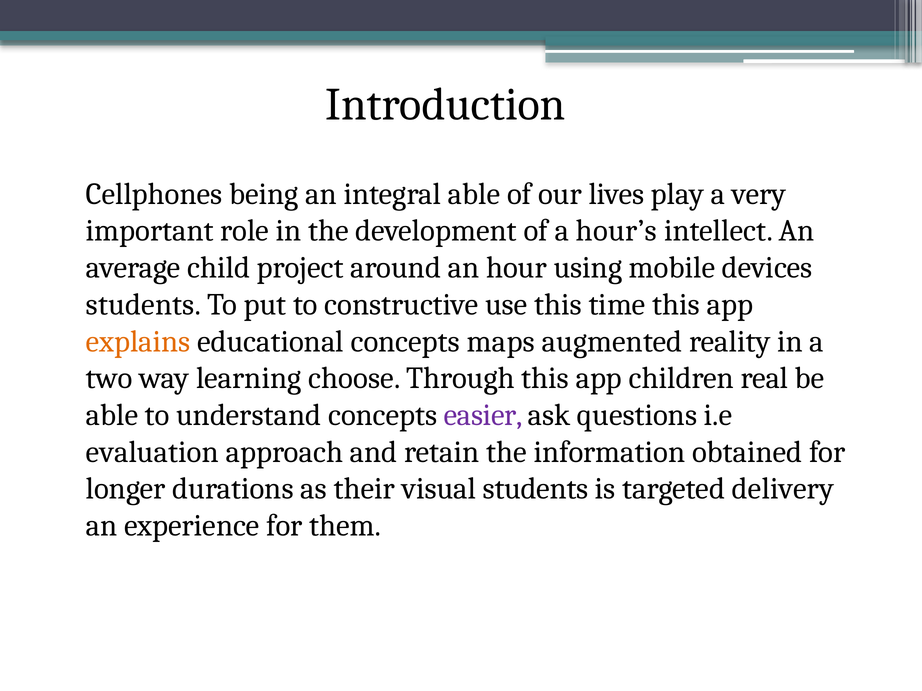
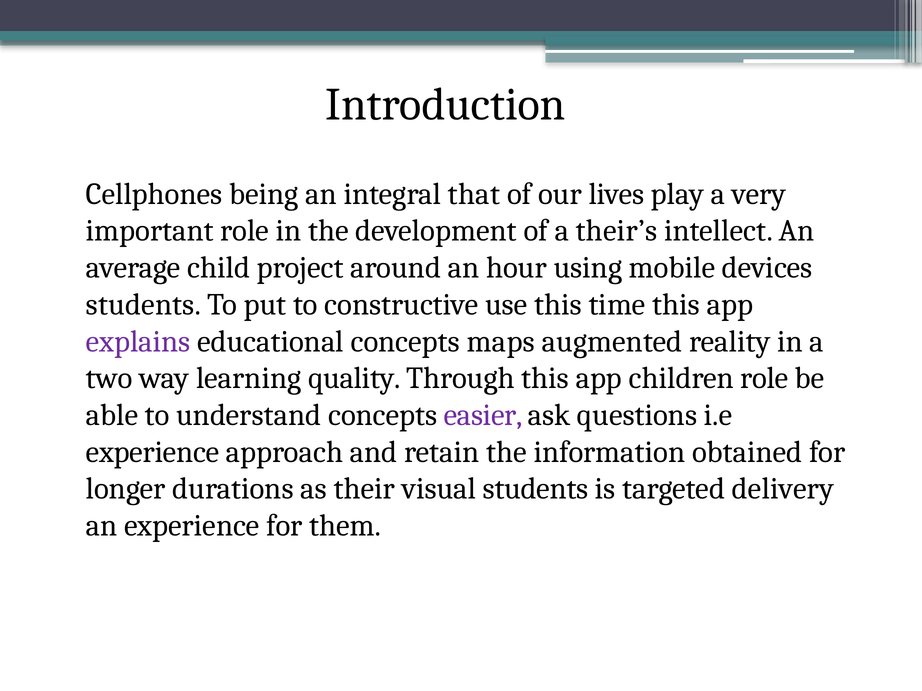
integral able: able -> that
hour’s: hour’s -> their’s
explains colour: orange -> purple
choose: choose -> quality
children real: real -> role
evaluation at (152, 452): evaluation -> experience
